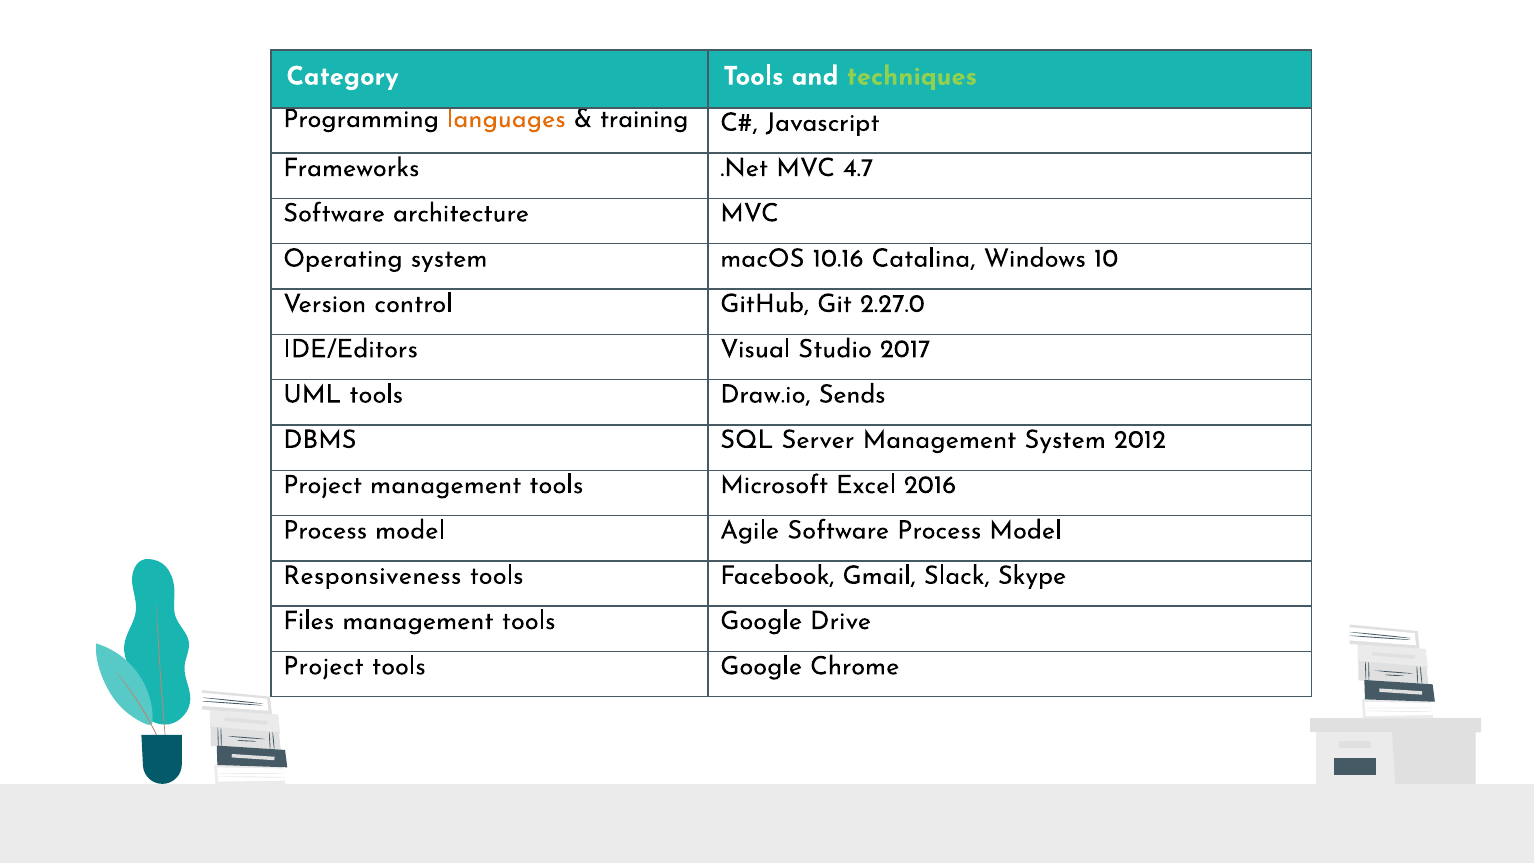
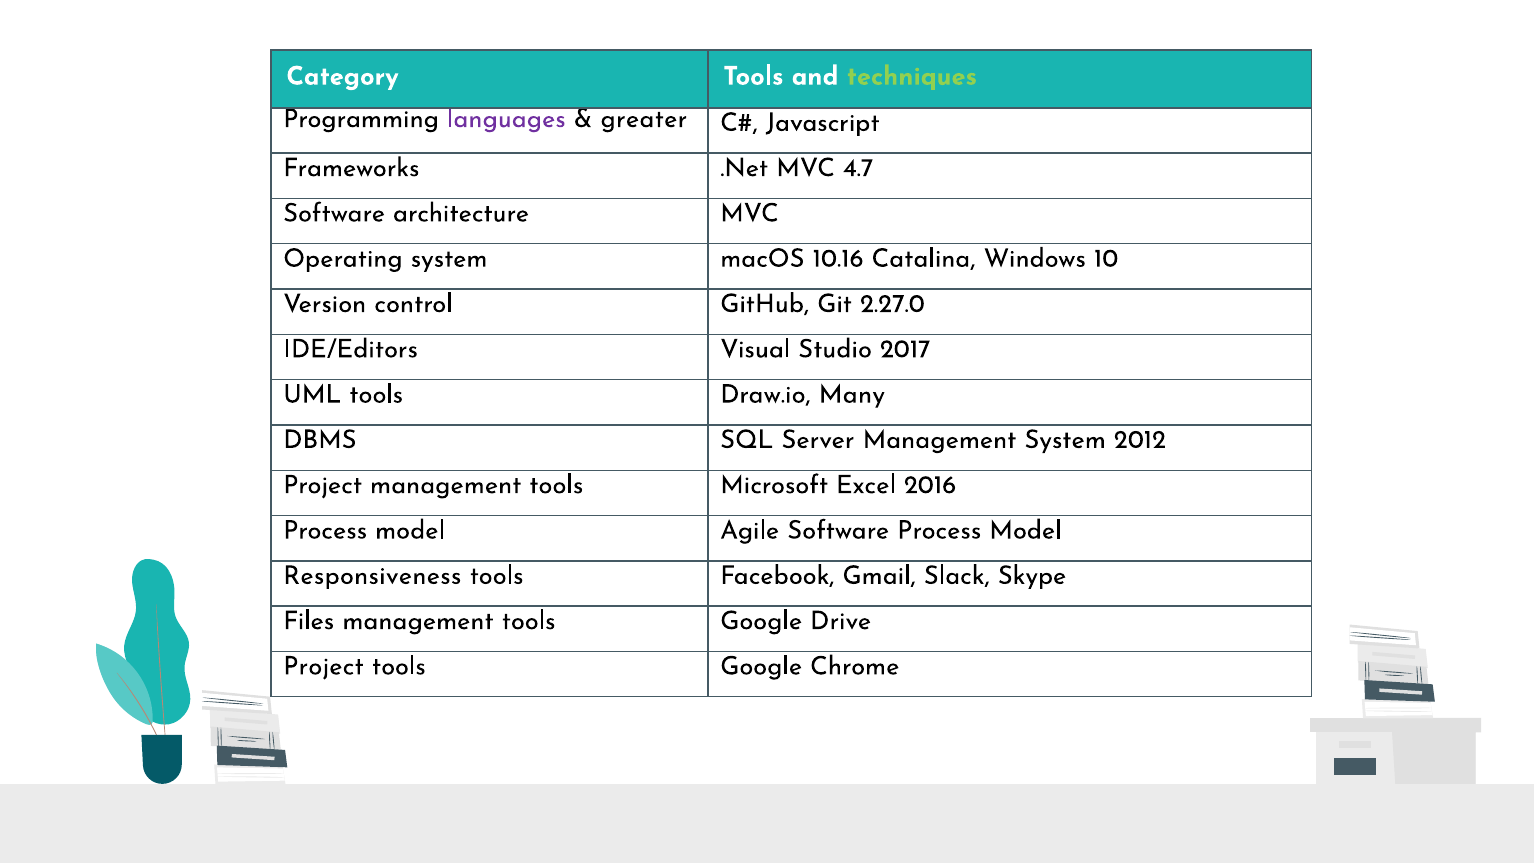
languages colour: orange -> purple
training: training -> greater
Sends: Sends -> Many
